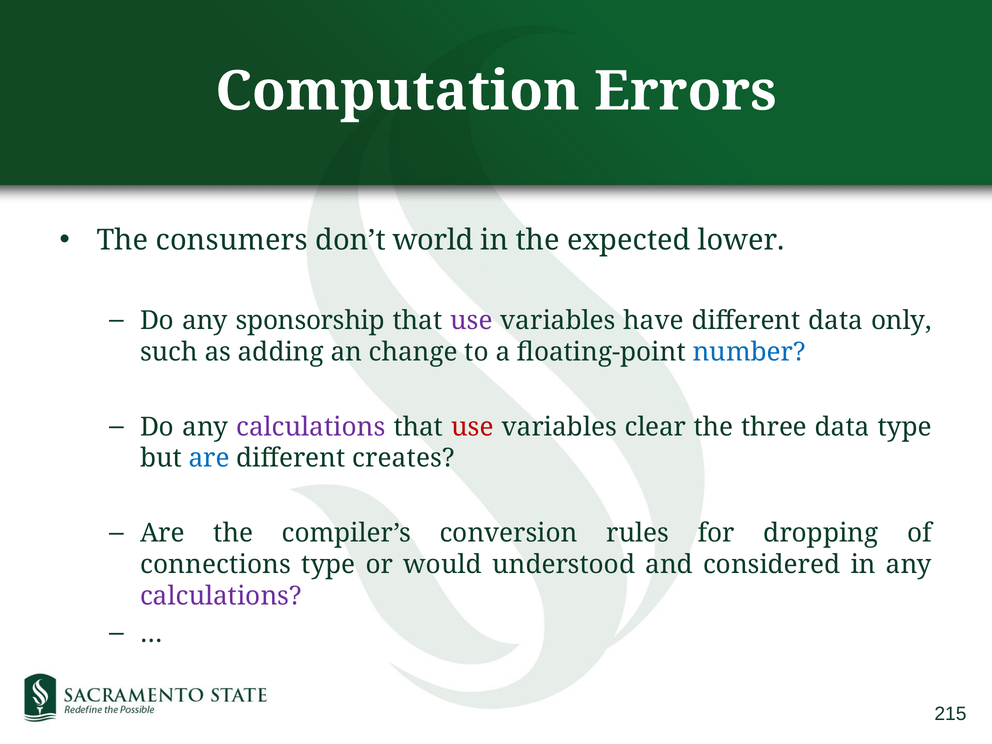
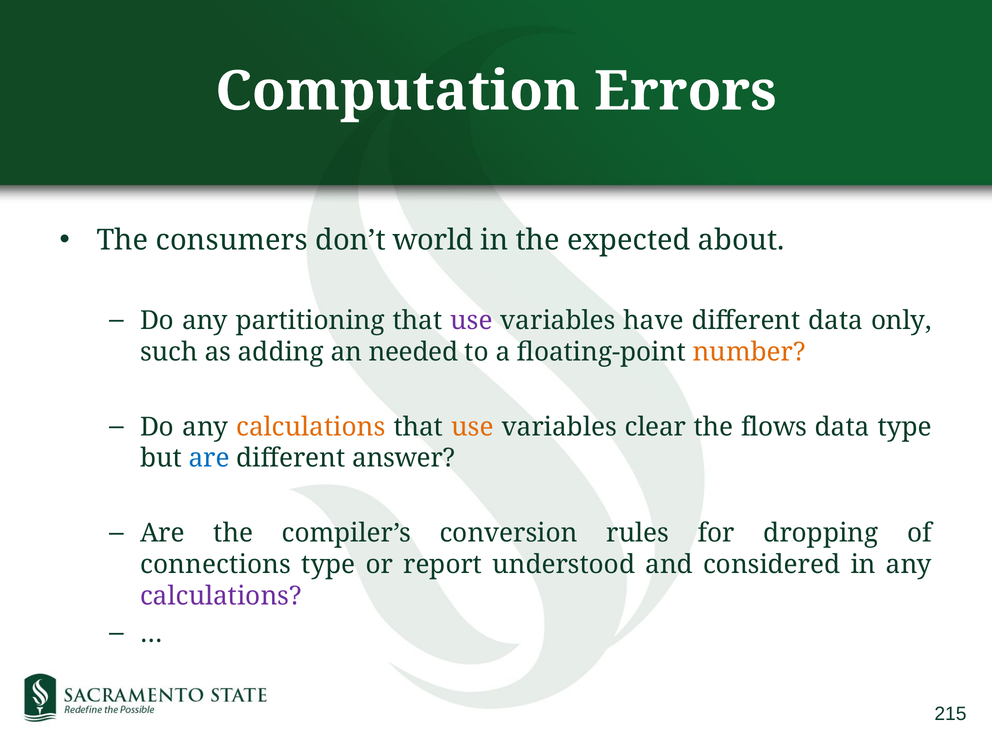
lower: lower -> about
sponsorship: sponsorship -> partitioning
change: change -> needed
number colour: blue -> orange
calculations at (311, 427) colour: purple -> orange
use at (473, 427) colour: red -> orange
three: three -> flows
creates: creates -> answer
would: would -> report
